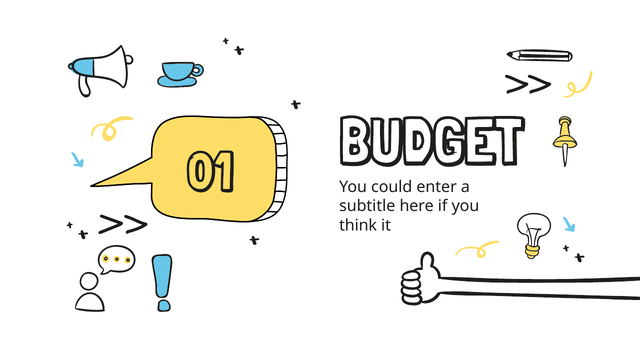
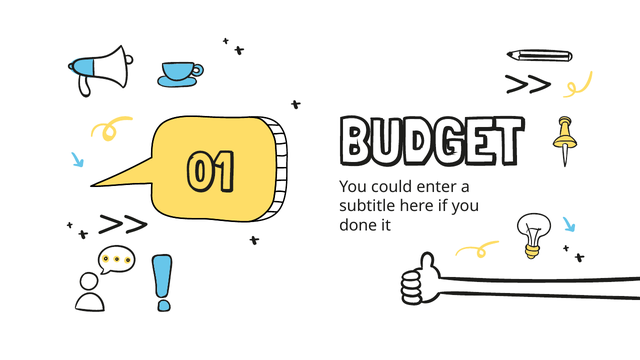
think: think -> done
